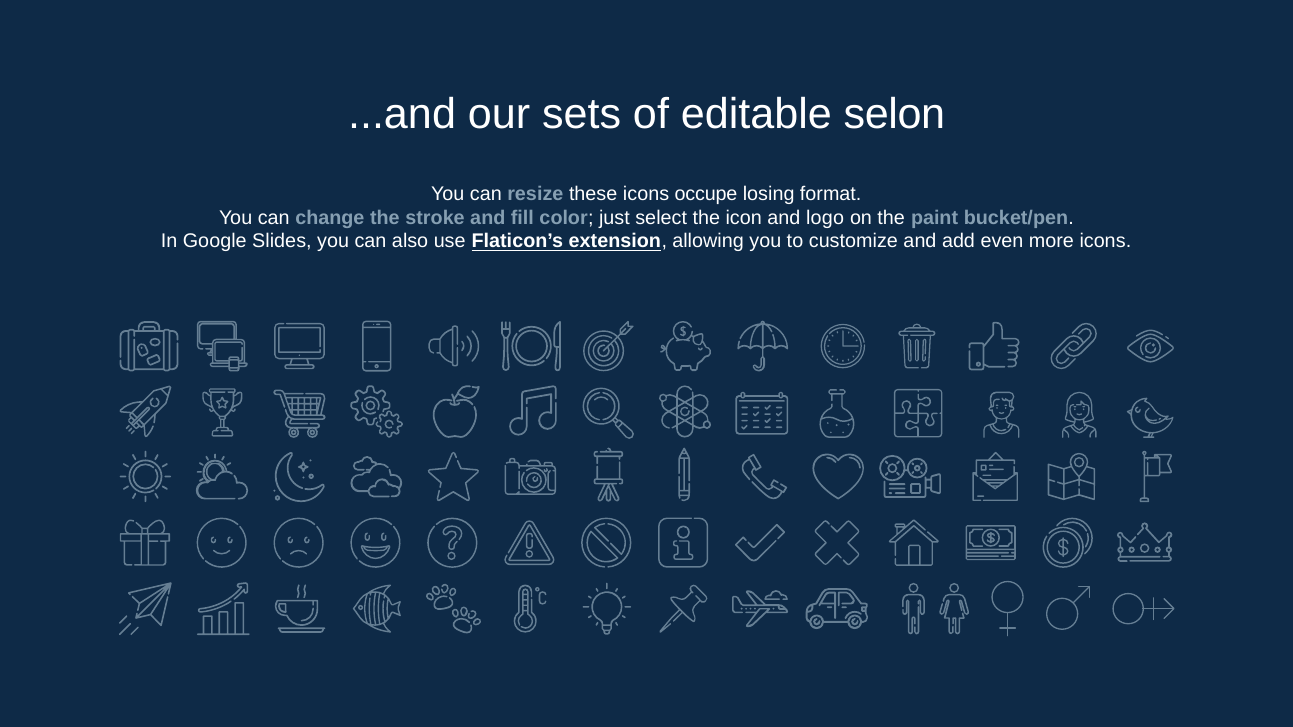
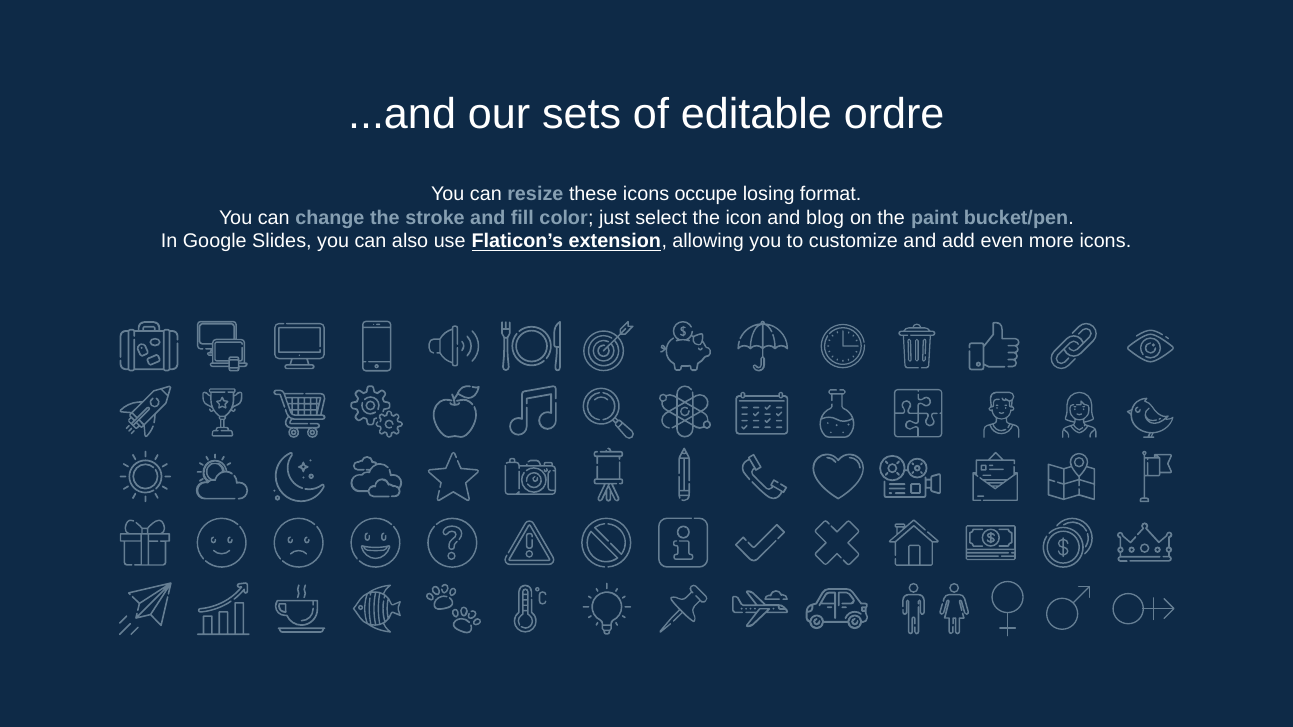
selon: selon -> ordre
logo: logo -> blog
